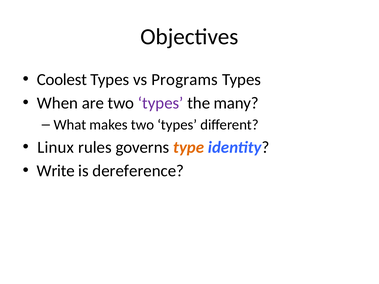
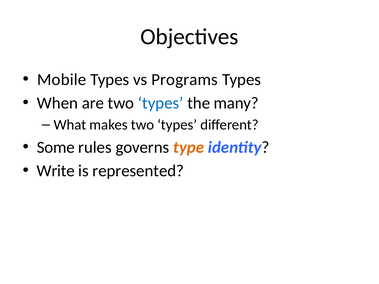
Coolest: Coolest -> Mobile
types at (161, 103) colour: purple -> blue
Linux: Linux -> Some
dereference: dereference -> represented
